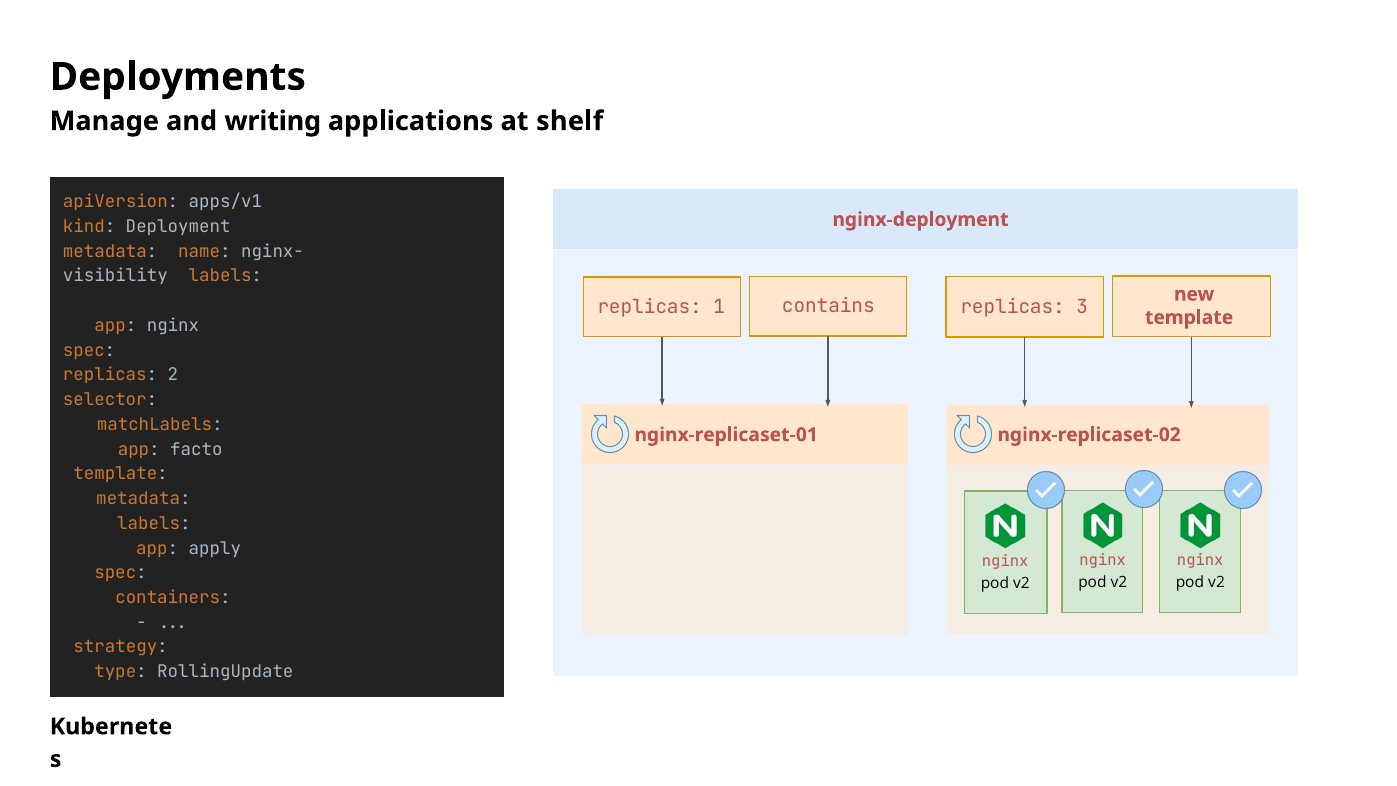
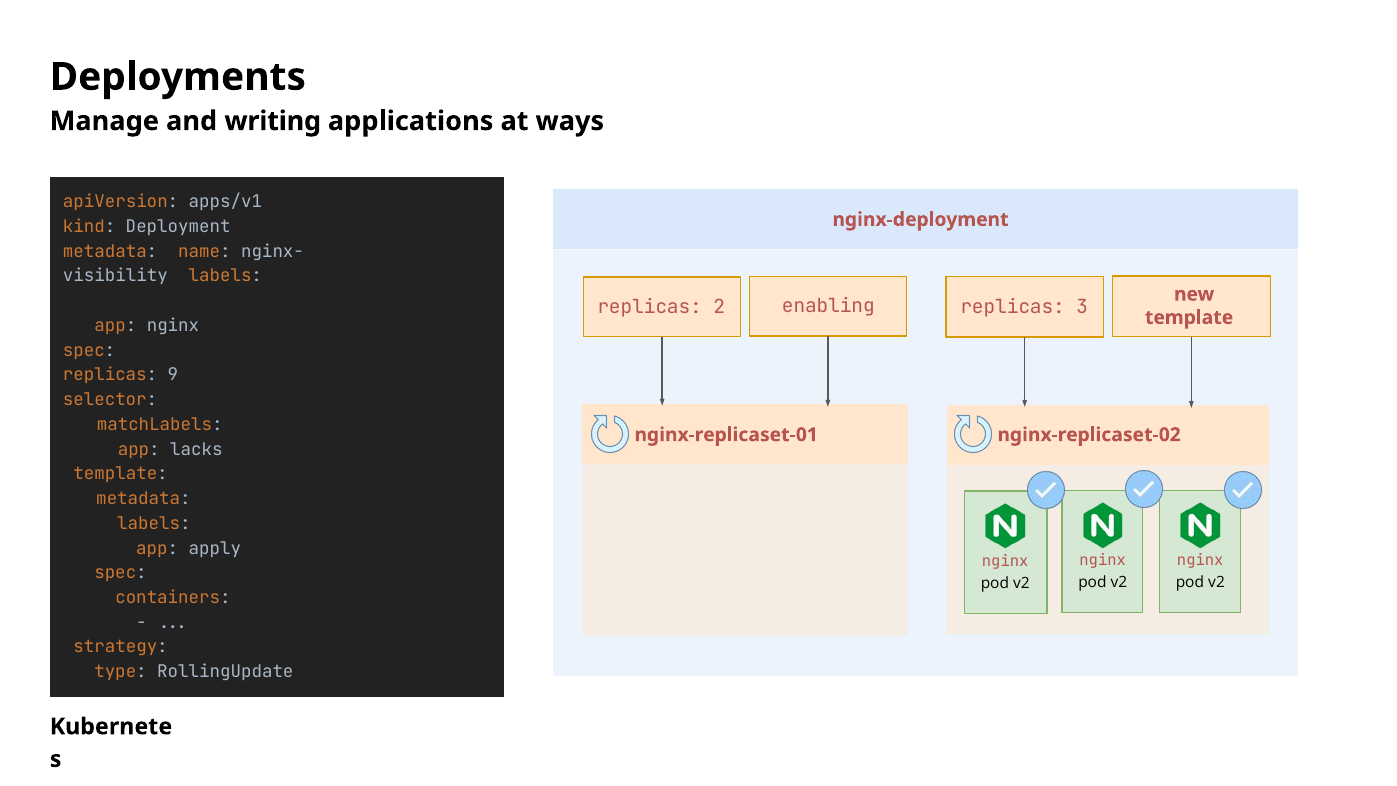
shelf: shelf -> ways
contains: contains -> enabling
1: 1 -> 2
2: 2 -> 9
facto: facto -> lacks
